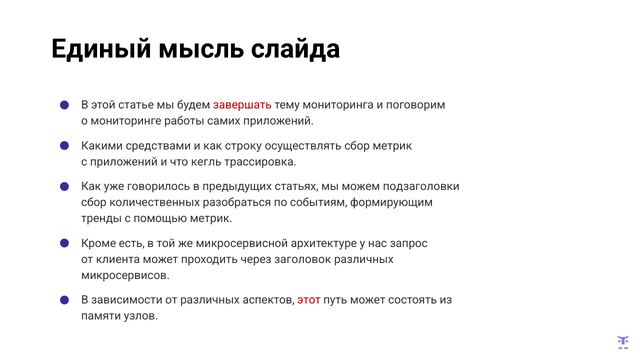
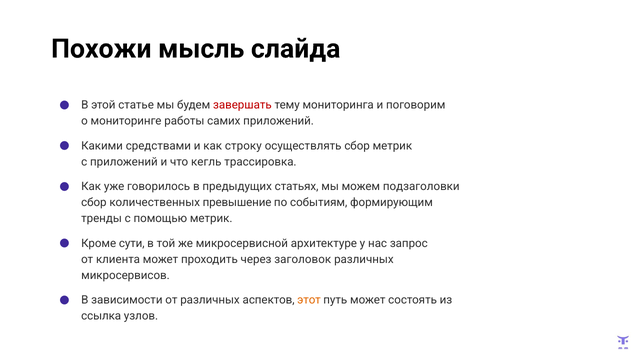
Единый: Единый -> Похожи
разобраться: разобраться -> превышение
есть: есть -> сути
этот colour: red -> orange
памяти: памяти -> ссылка
